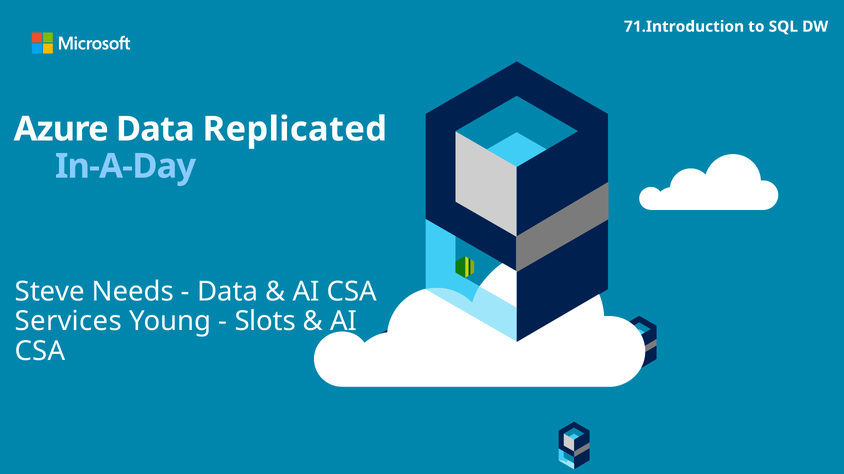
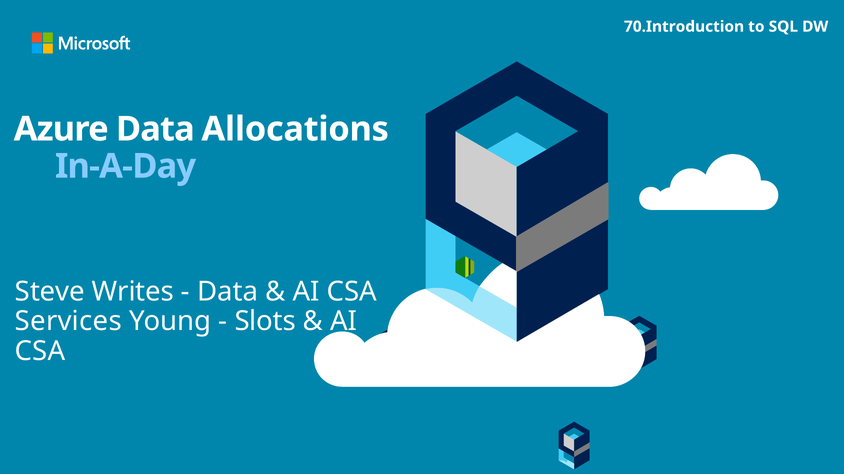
71.Introduction: 71.Introduction -> 70.Introduction
Replicated: Replicated -> Allocations
Needs: Needs -> Writes
